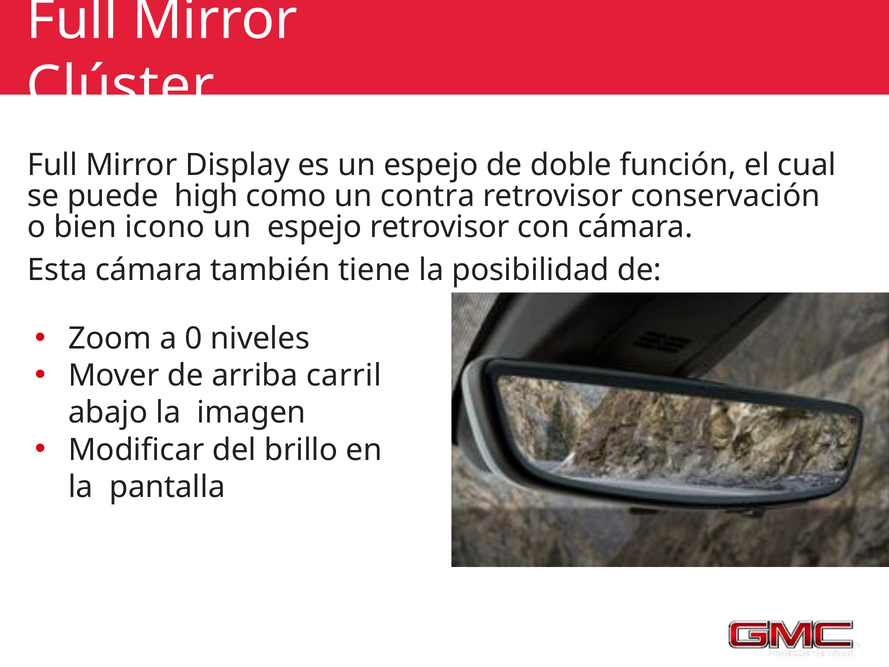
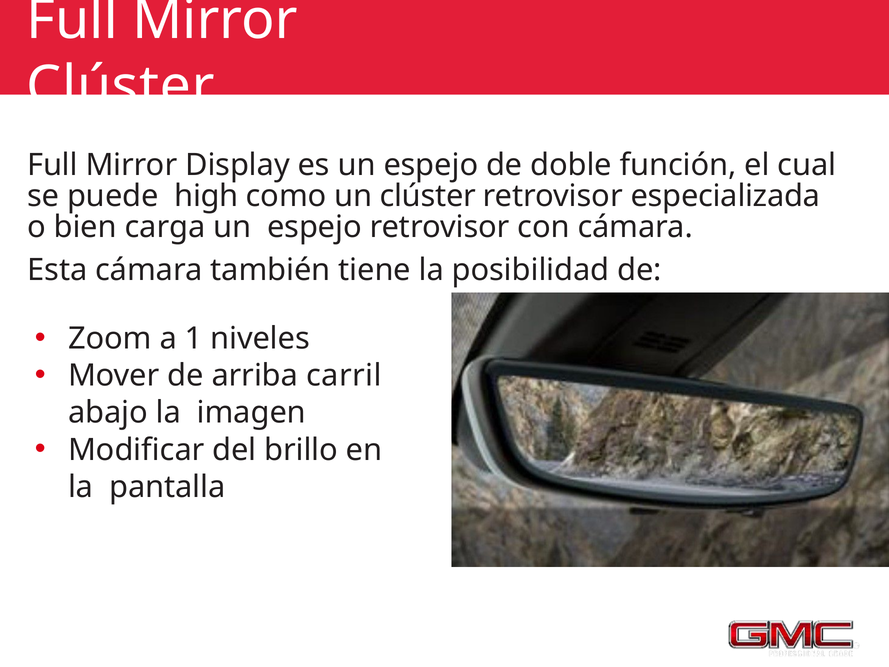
un contra: contra -> clúster
conservación: conservación -> especializada
icono: icono -> carga
0: 0 -> 1
